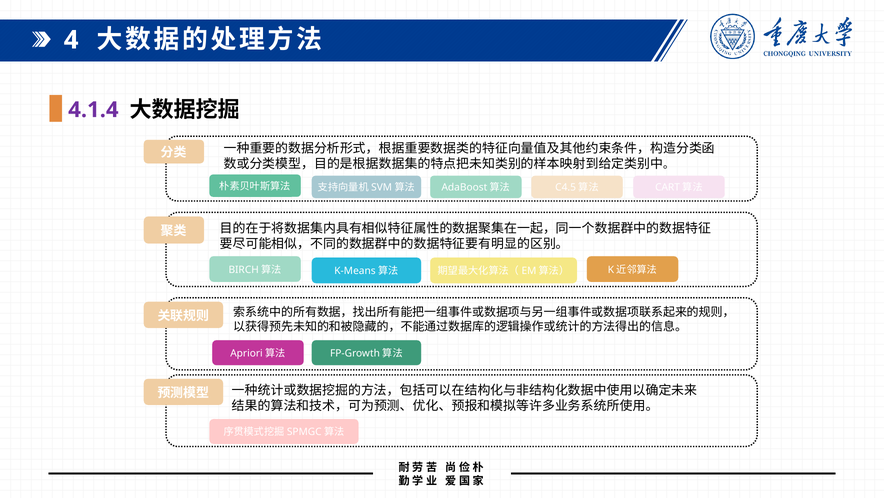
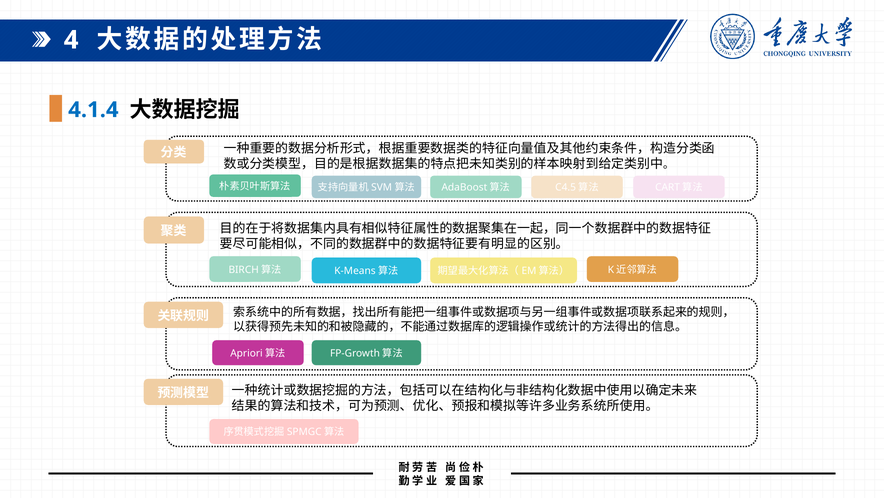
4.1.4 colour: purple -> blue
